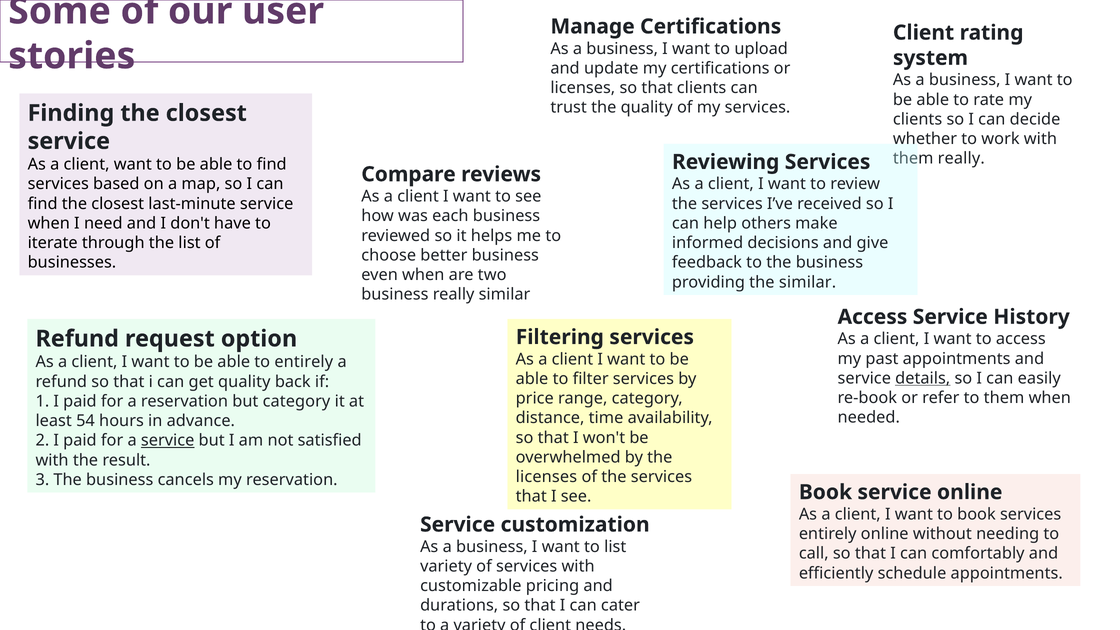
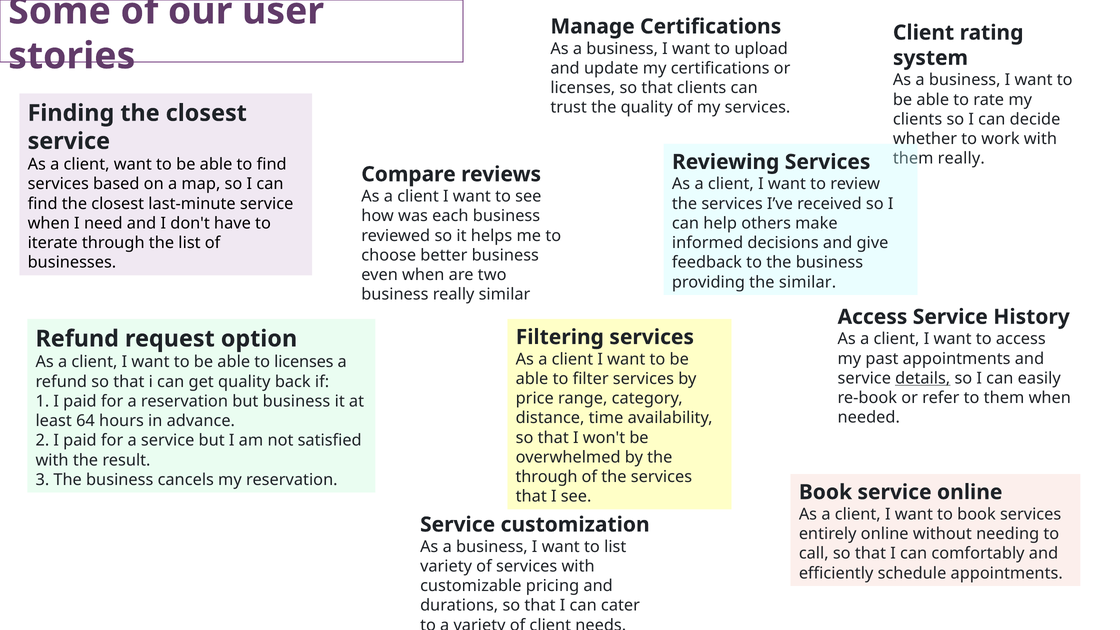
to entirely: entirely -> licenses
but category: category -> business
54: 54 -> 64
service at (168, 440) underline: present -> none
licenses at (546, 477): licenses -> through
